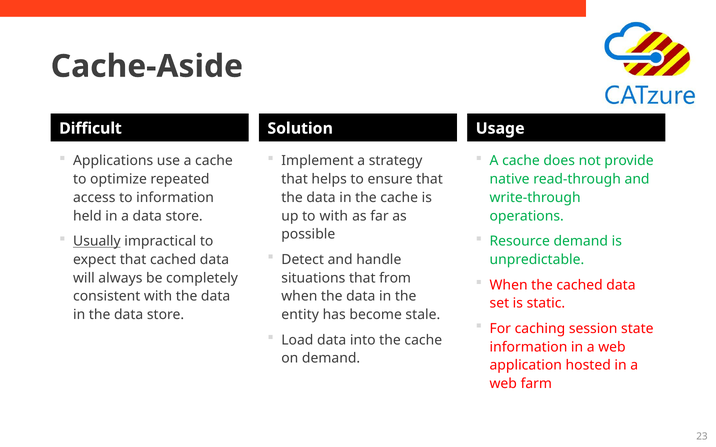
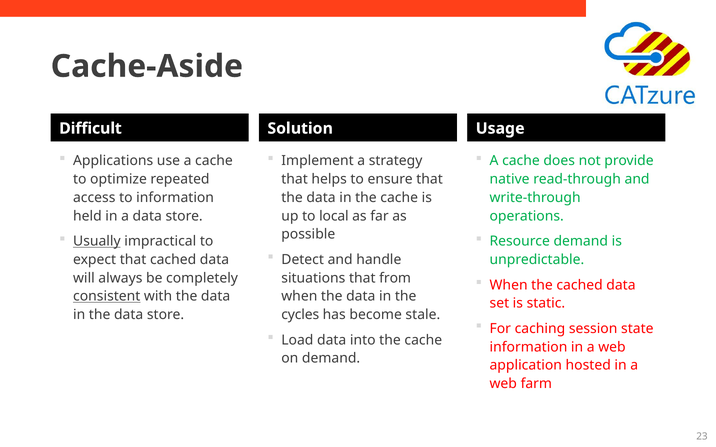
to with: with -> local
consistent underline: none -> present
entity: entity -> cycles
